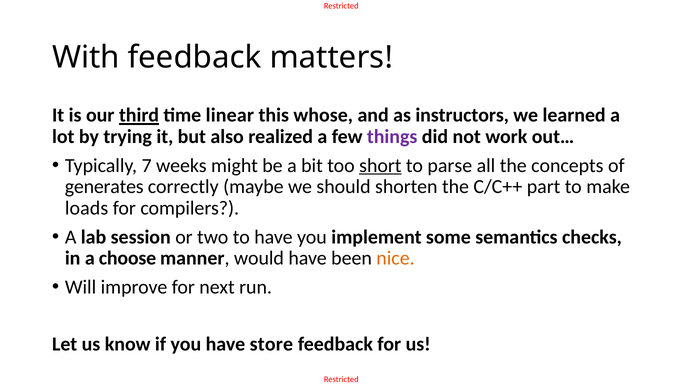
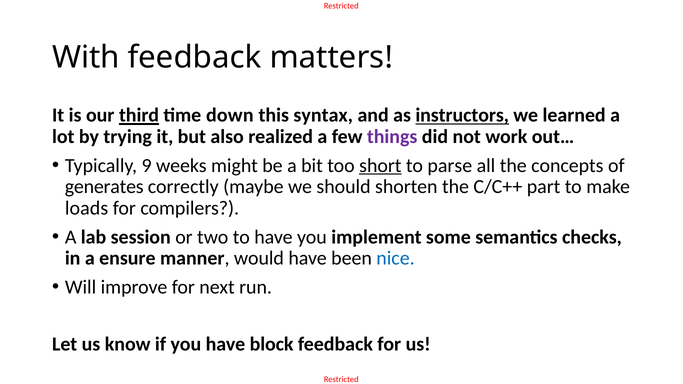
linear: linear -> down
whose: whose -> syntax
instructors underline: none -> present
7: 7 -> 9
choose: choose -> ensure
nice colour: orange -> blue
store: store -> block
